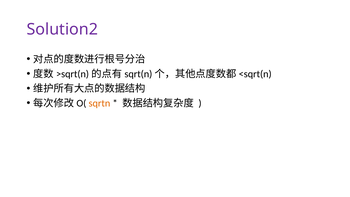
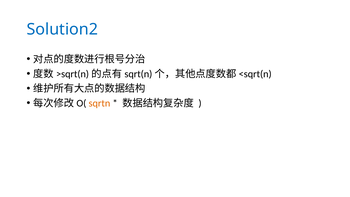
Solution2 colour: purple -> blue
